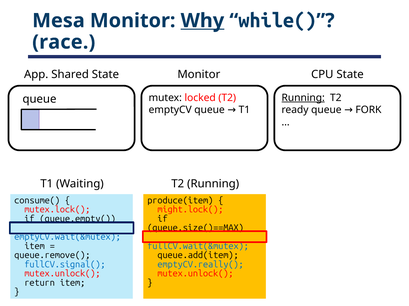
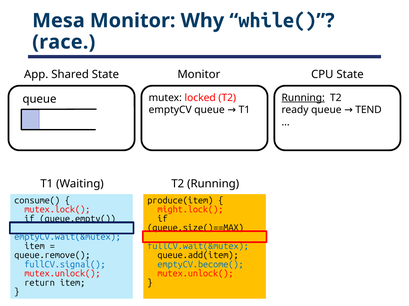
Why underline: present -> none
FORK: FORK -> TEND
emptyCV.really(: emptyCV.really( -> emptyCV.become(
